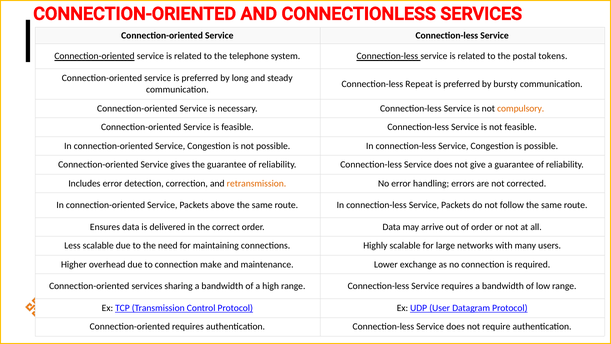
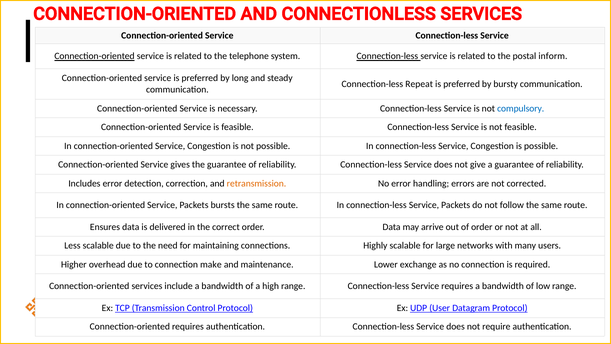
tokens: tokens -> inform
compulsory colour: orange -> blue
above: above -> bursts
sharing: sharing -> include
